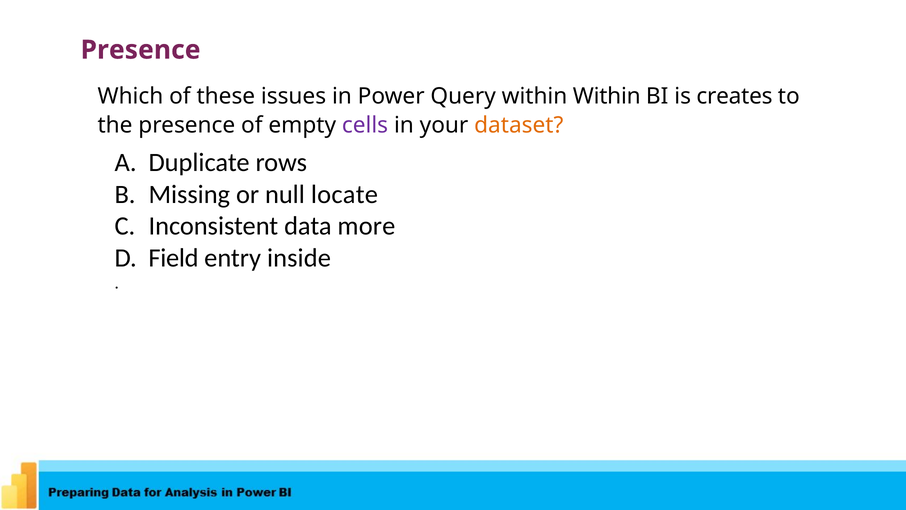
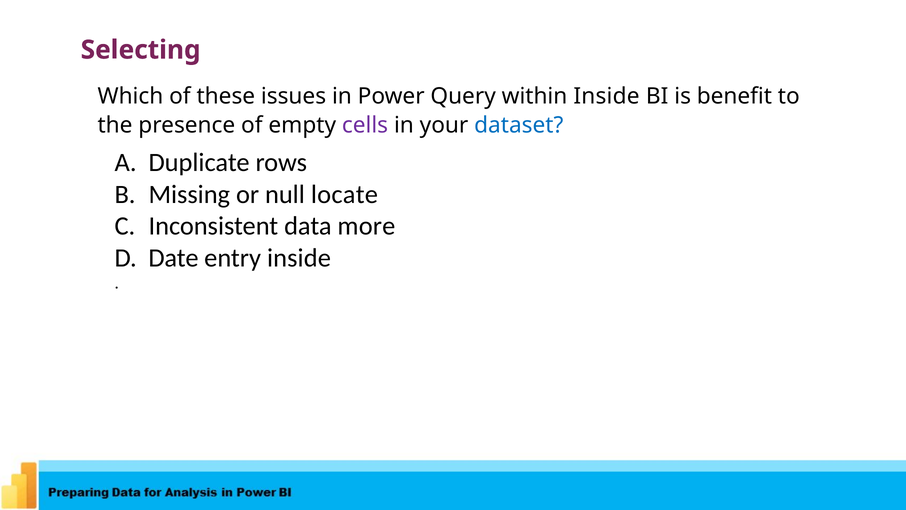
Presence at (141, 50): Presence -> Selecting
within Within: Within -> Inside
creates: creates -> benefit
dataset colour: orange -> blue
Field: Field -> Date
